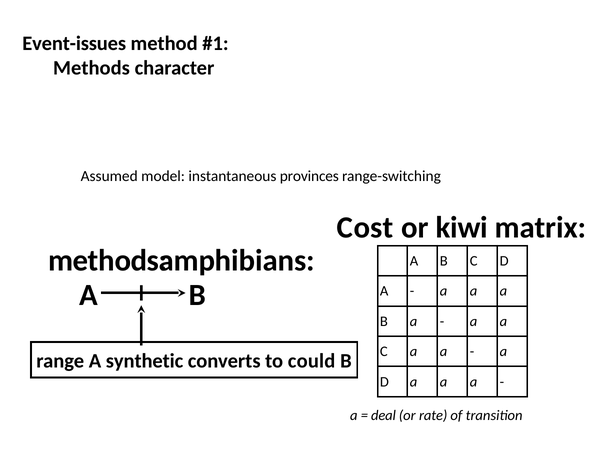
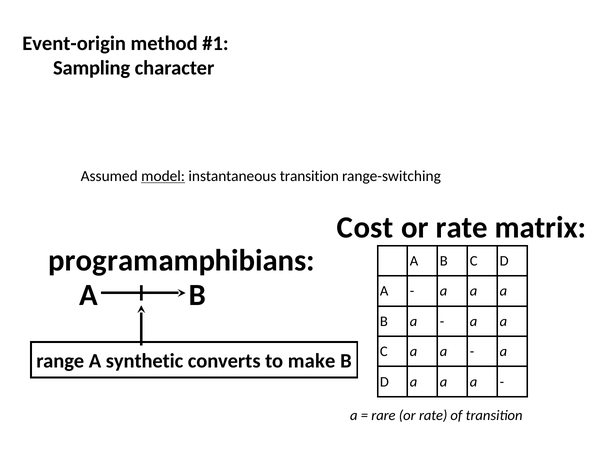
Event-issues: Event-issues -> Event-origin
Methods at (91, 68): Methods -> Sampling
model underline: none -> present
instantaneous provinces: provinces -> transition
kiwi at (462, 228): kiwi -> rate
methods at (108, 261): methods -> program
could: could -> make
deal: deal -> rare
